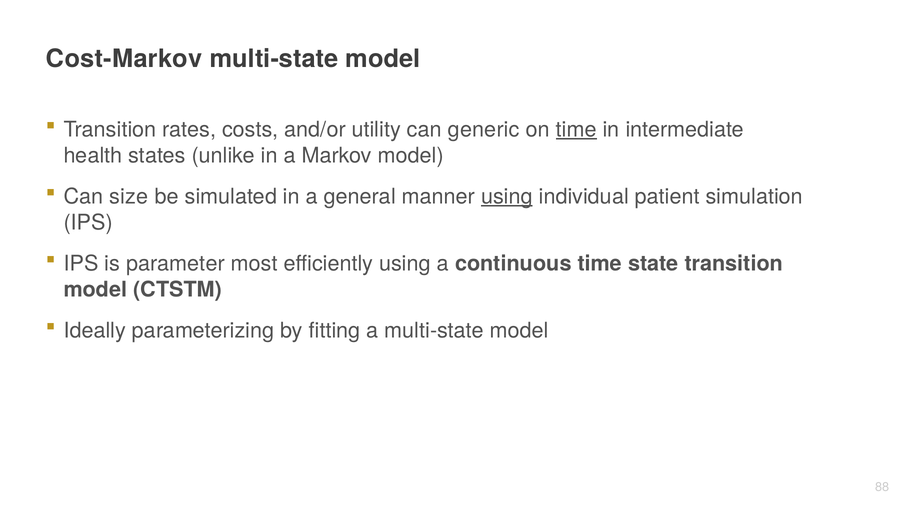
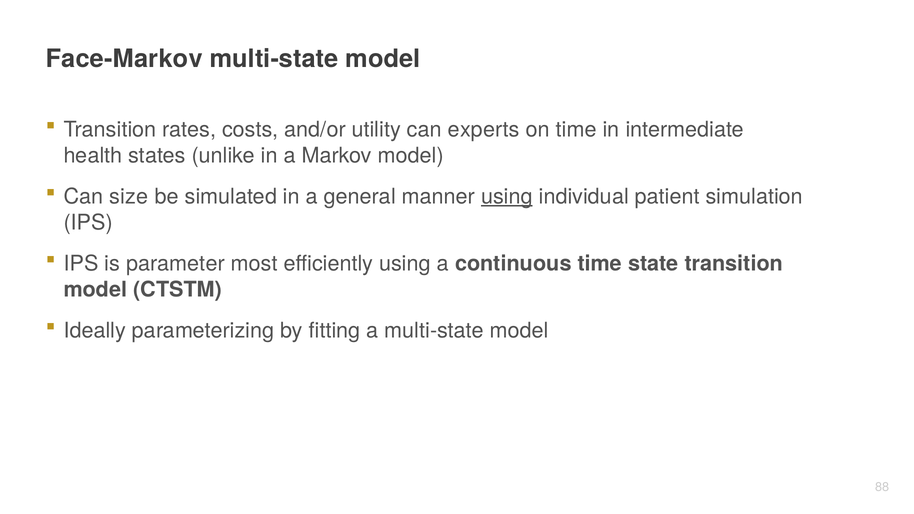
Cost-Markov: Cost-Markov -> Face-Markov
generic: generic -> experts
time at (576, 130) underline: present -> none
